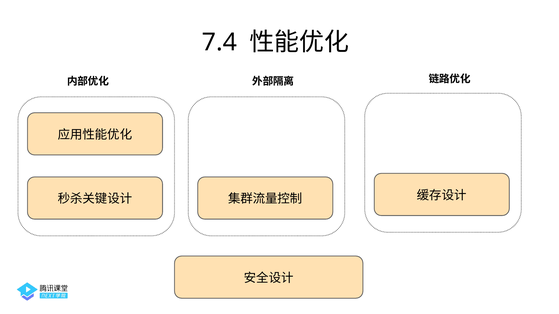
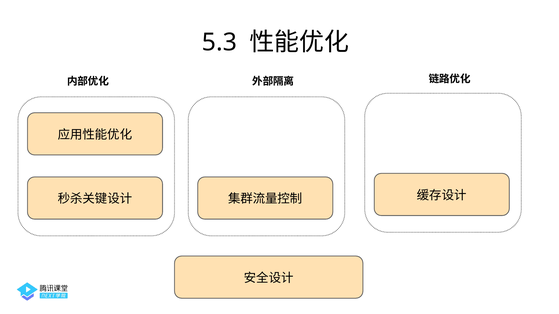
7.4: 7.4 -> 5.3
